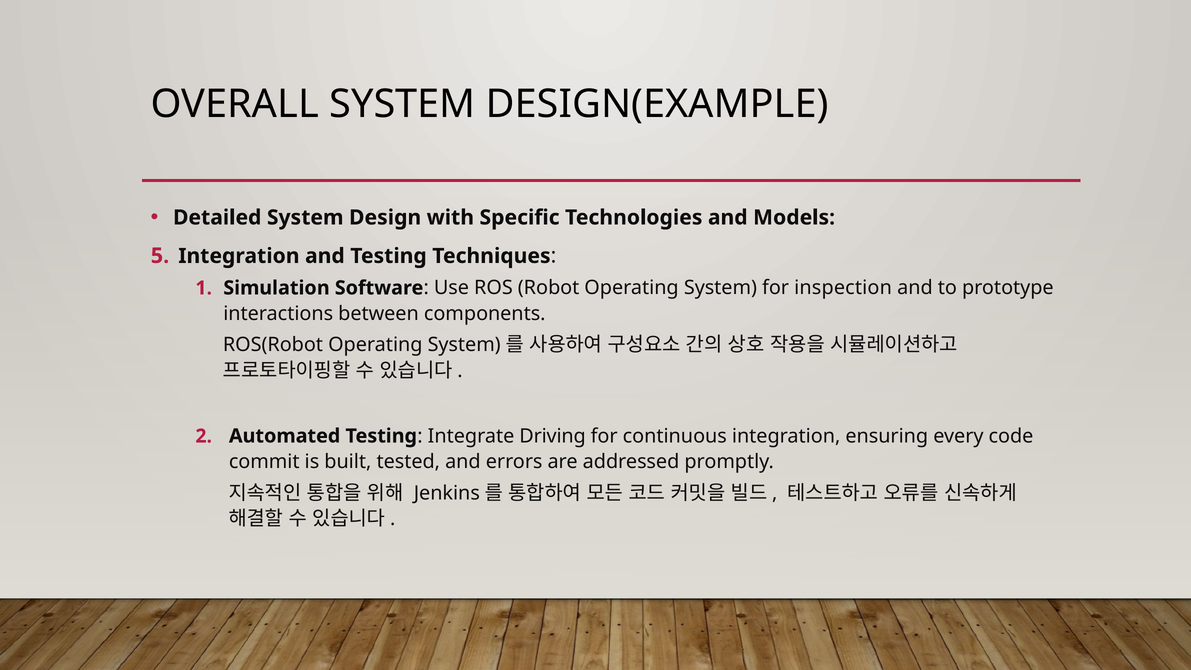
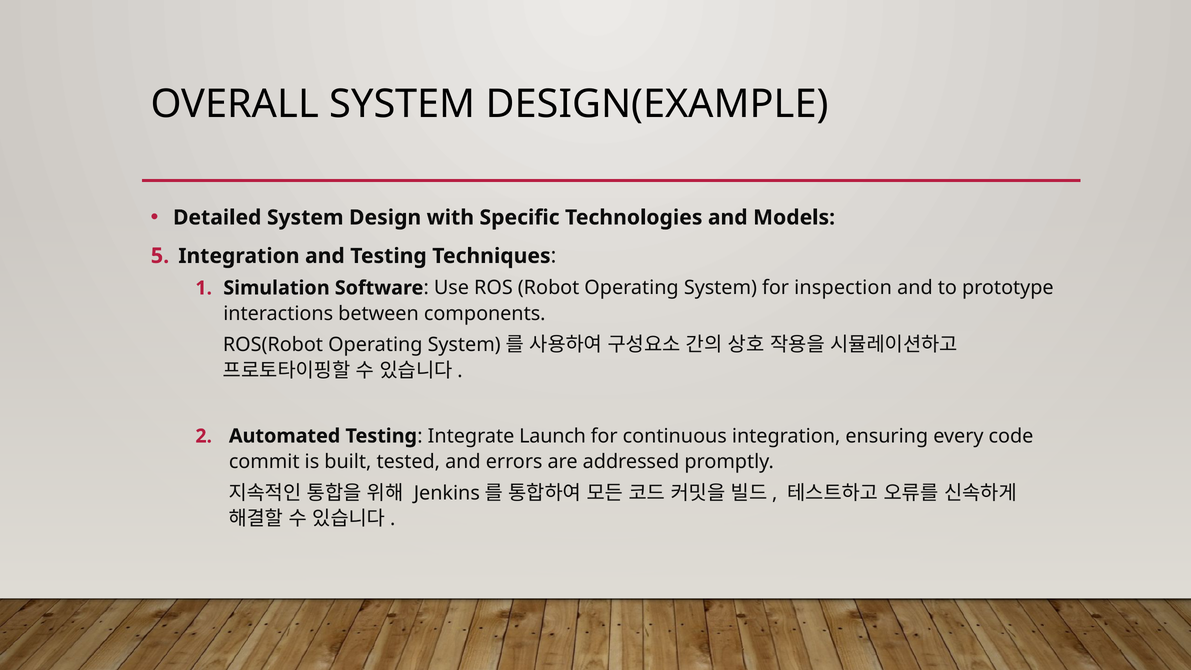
Driving: Driving -> Launch
